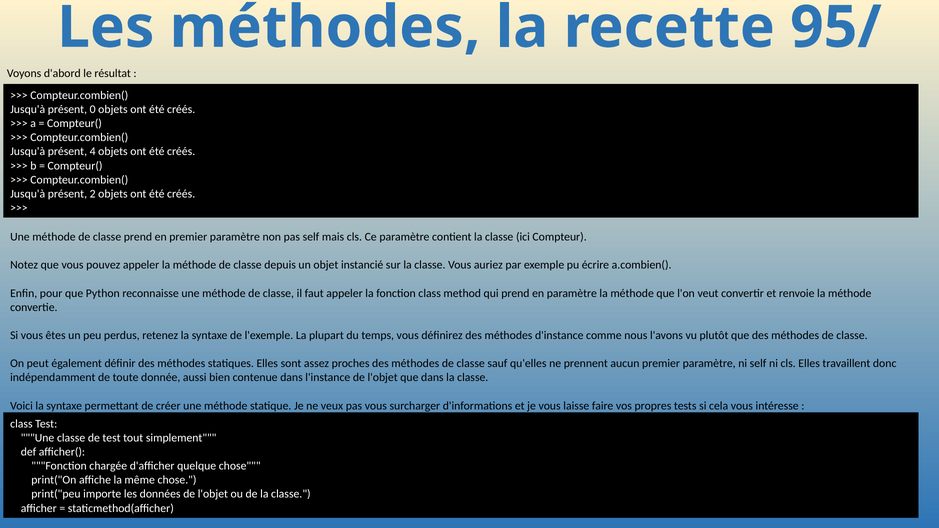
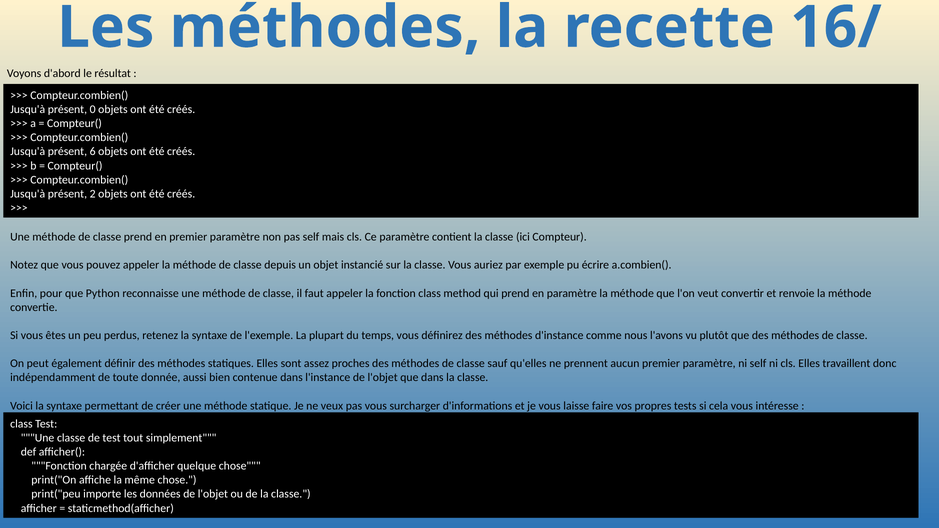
95/: 95/ -> 16/
4: 4 -> 6
